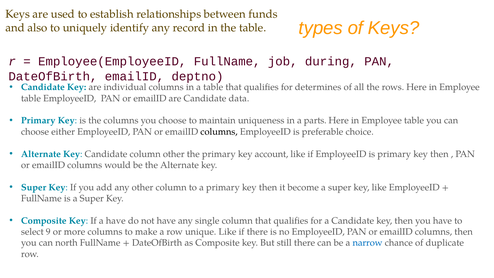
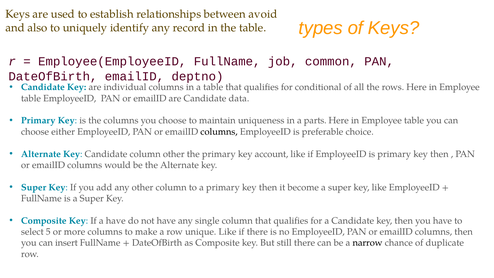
funds: funds -> avoid
during: during -> common
determines: determines -> conditional
9: 9 -> 5
north: north -> insert
narrow colour: blue -> black
